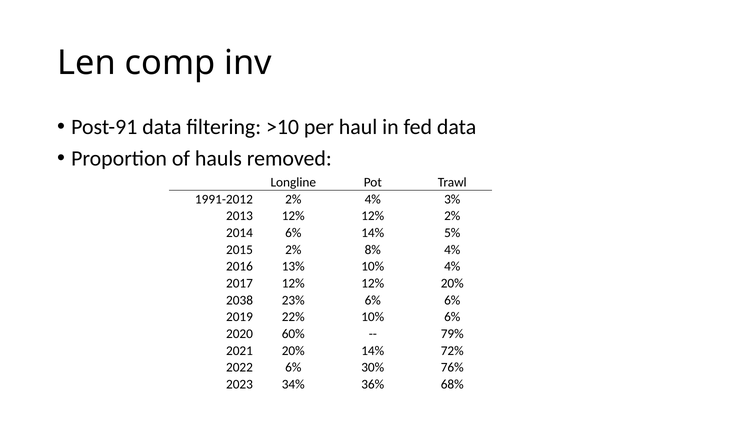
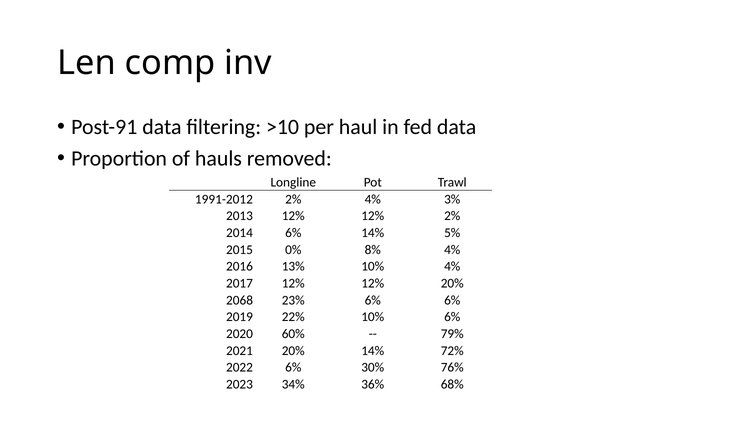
2015 2%: 2% -> 0%
2038: 2038 -> 2068
